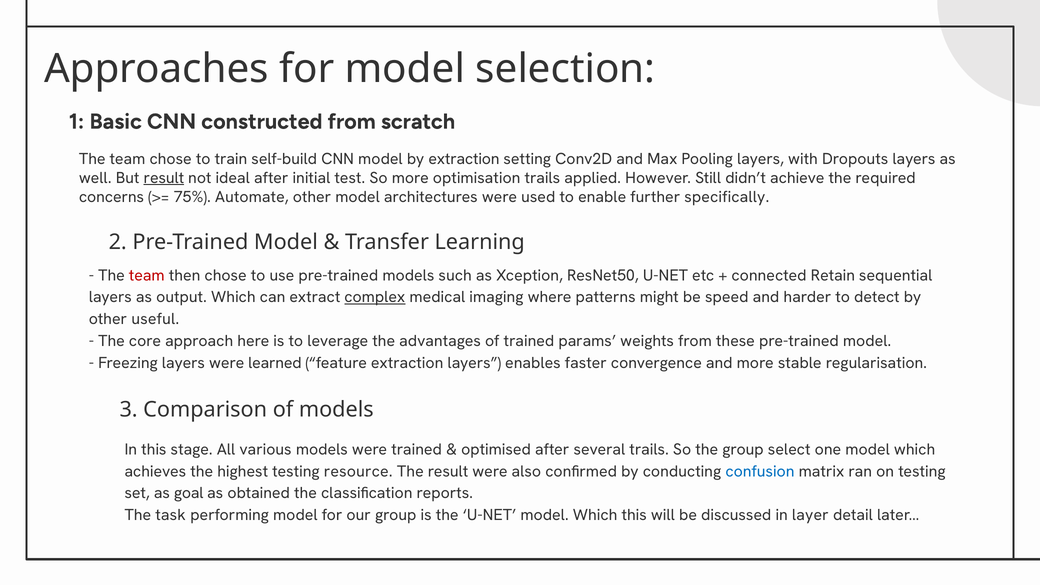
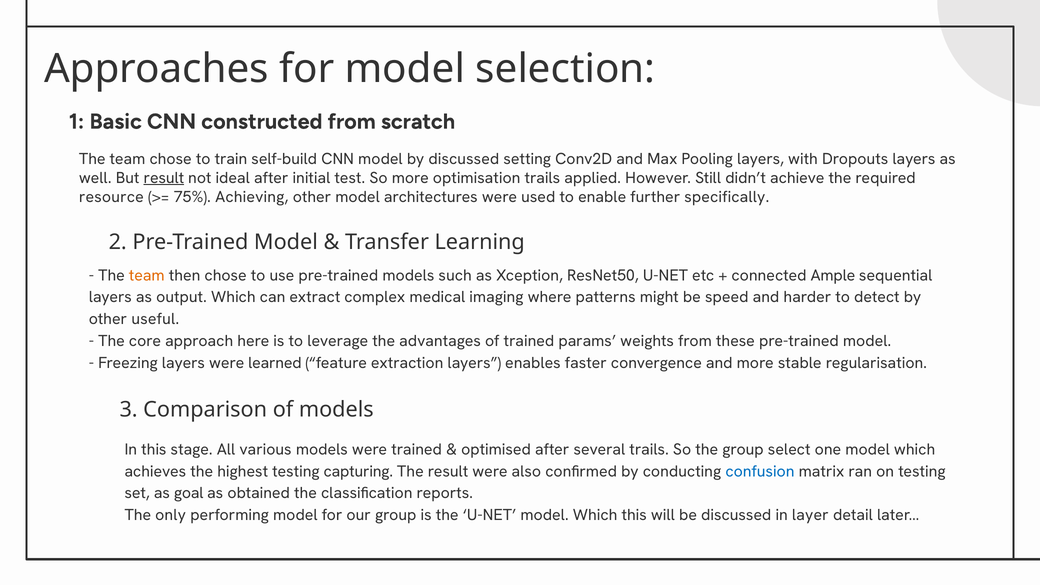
by extraction: extraction -> discussed
concerns: concerns -> resource
Automate: Automate -> Achieving
team at (147, 275) colour: red -> orange
Retain: Retain -> Ample
complex underline: present -> none
resource: resource -> capturing
task: task -> only
